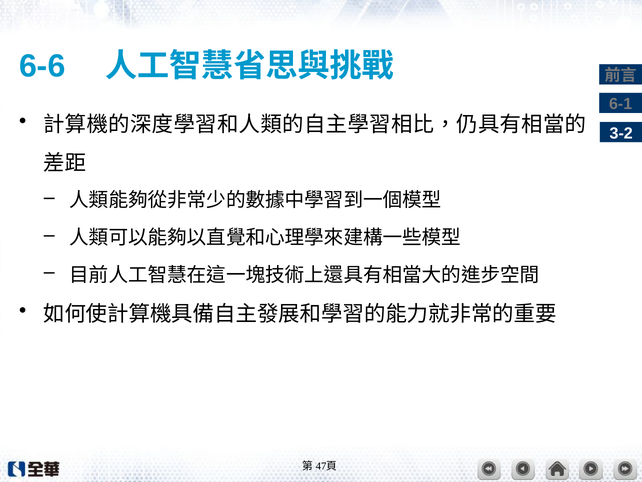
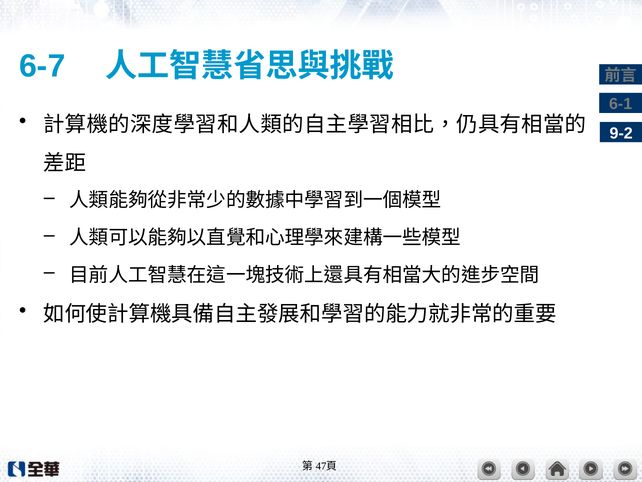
6-6: 6-6 -> 6-7
3-2: 3-2 -> 9-2
